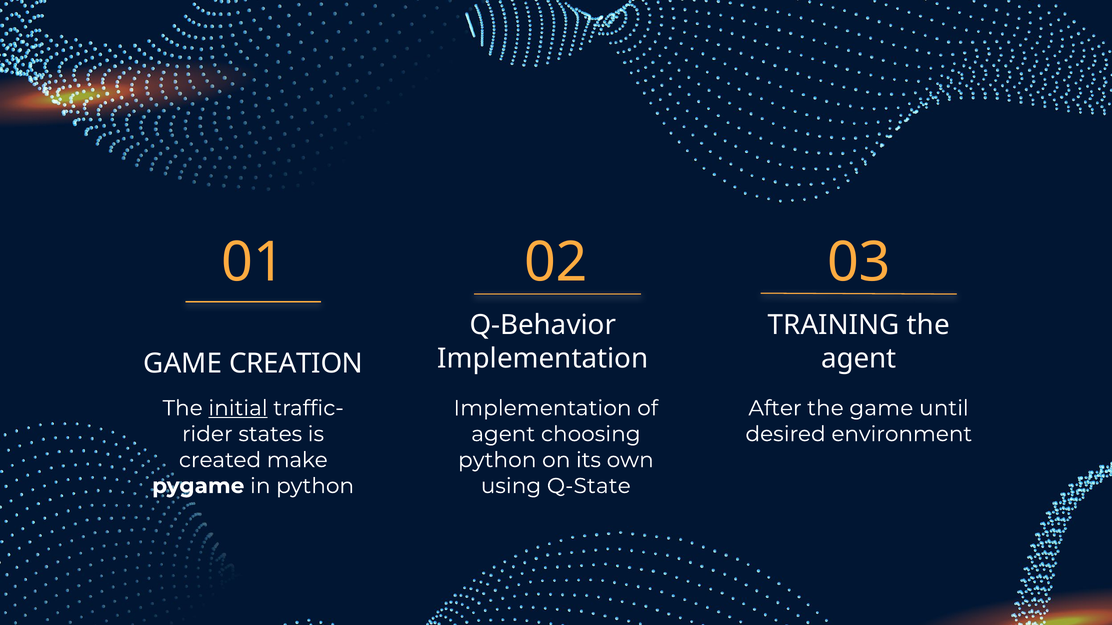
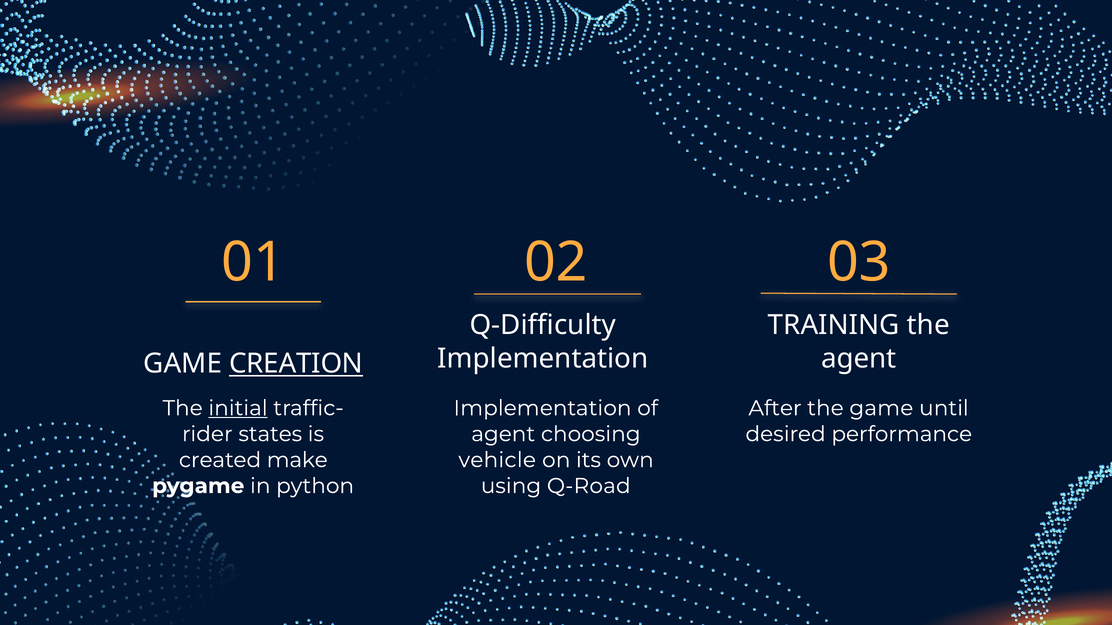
Q-Behavior: Q-Behavior -> Q-Difficulty
CREATION underline: none -> present
environment: environment -> performance
python at (497, 460): python -> vehicle
Q-State: Q-State -> Q-Road
